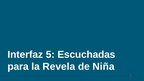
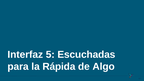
Revela: Revela -> Rápida
Niña: Niña -> Algo
